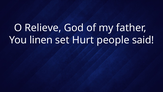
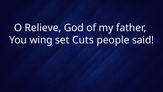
linen: linen -> wing
Hurt: Hurt -> Cuts
